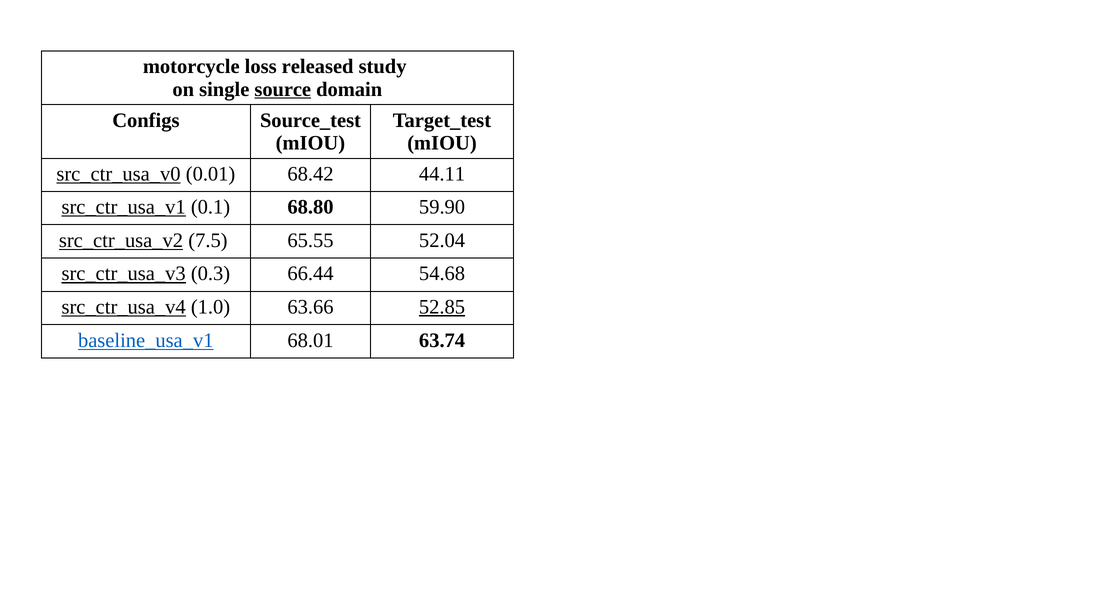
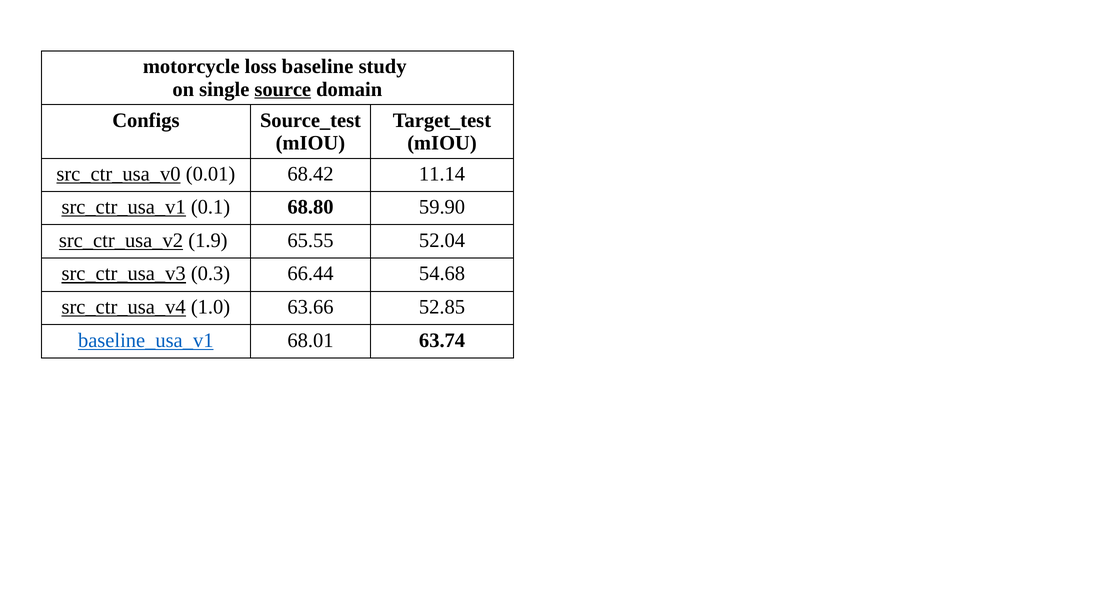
released: released -> baseline
44.11: 44.11 -> 11.14
7.5: 7.5 -> 1.9
52.85 underline: present -> none
